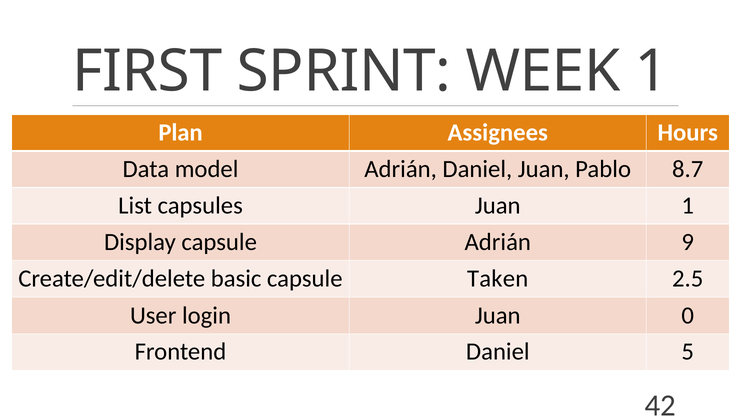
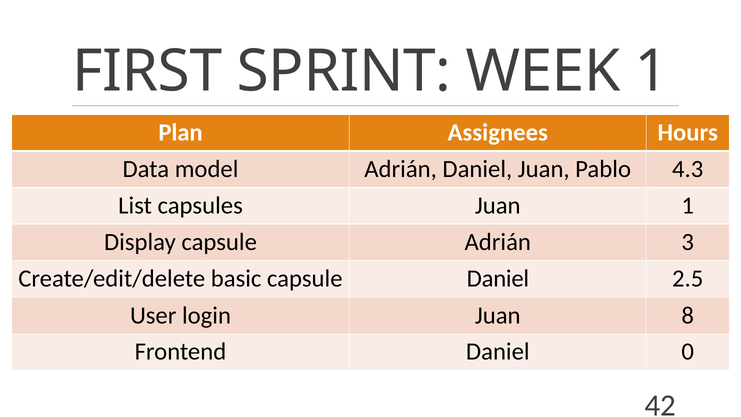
8.7: 8.7 -> 4.3
9: 9 -> 3
capsule Taken: Taken -> Daniel
0: 0 -> 8
5: 5 -> 0
